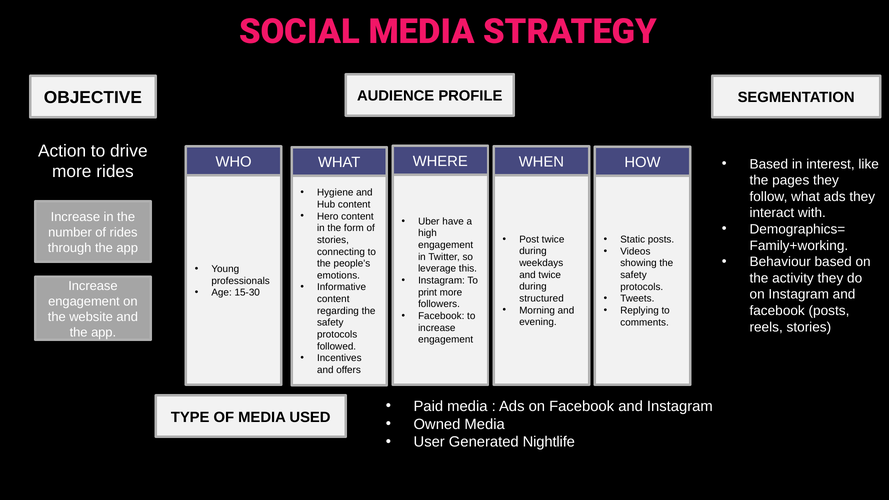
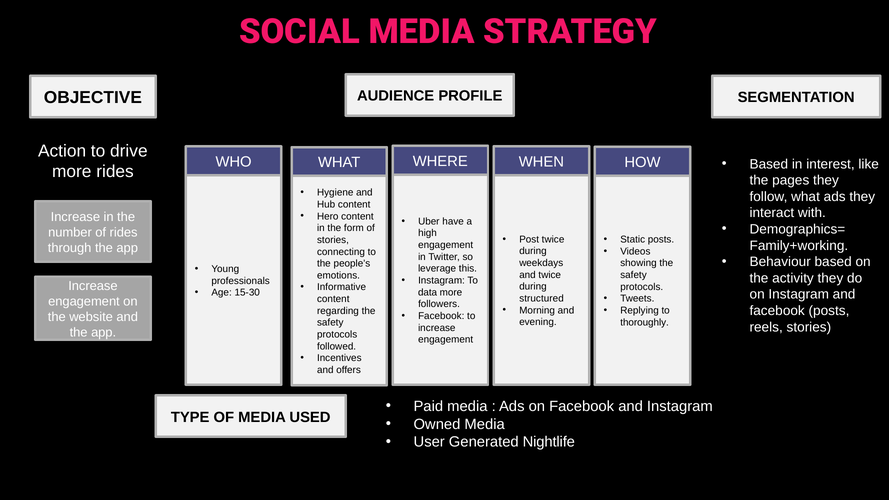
print: print -> data
comments: comments -> thoroughly
